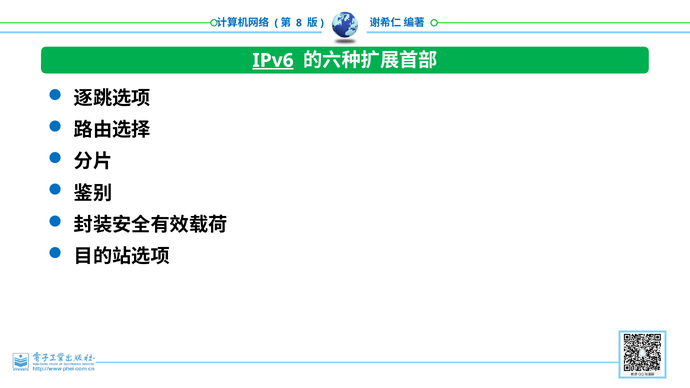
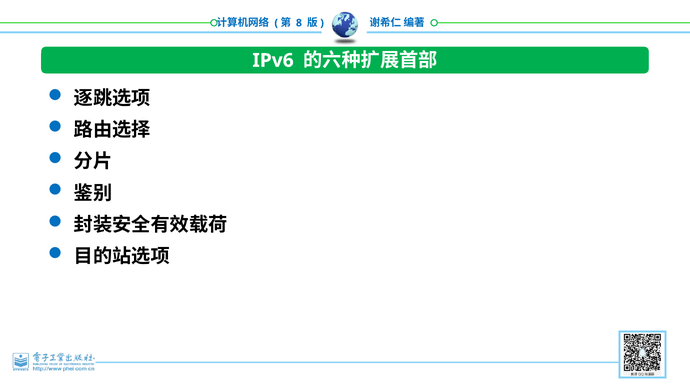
IPv6 underline: present -> none
